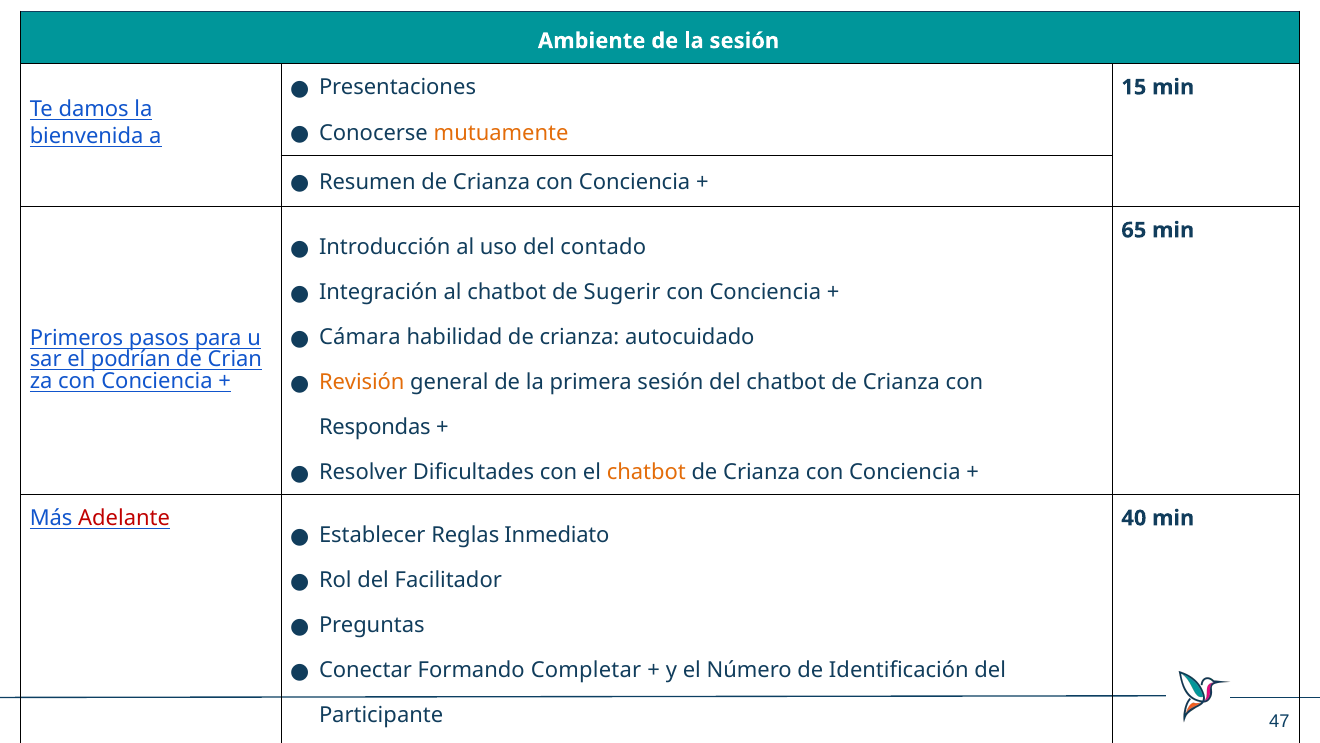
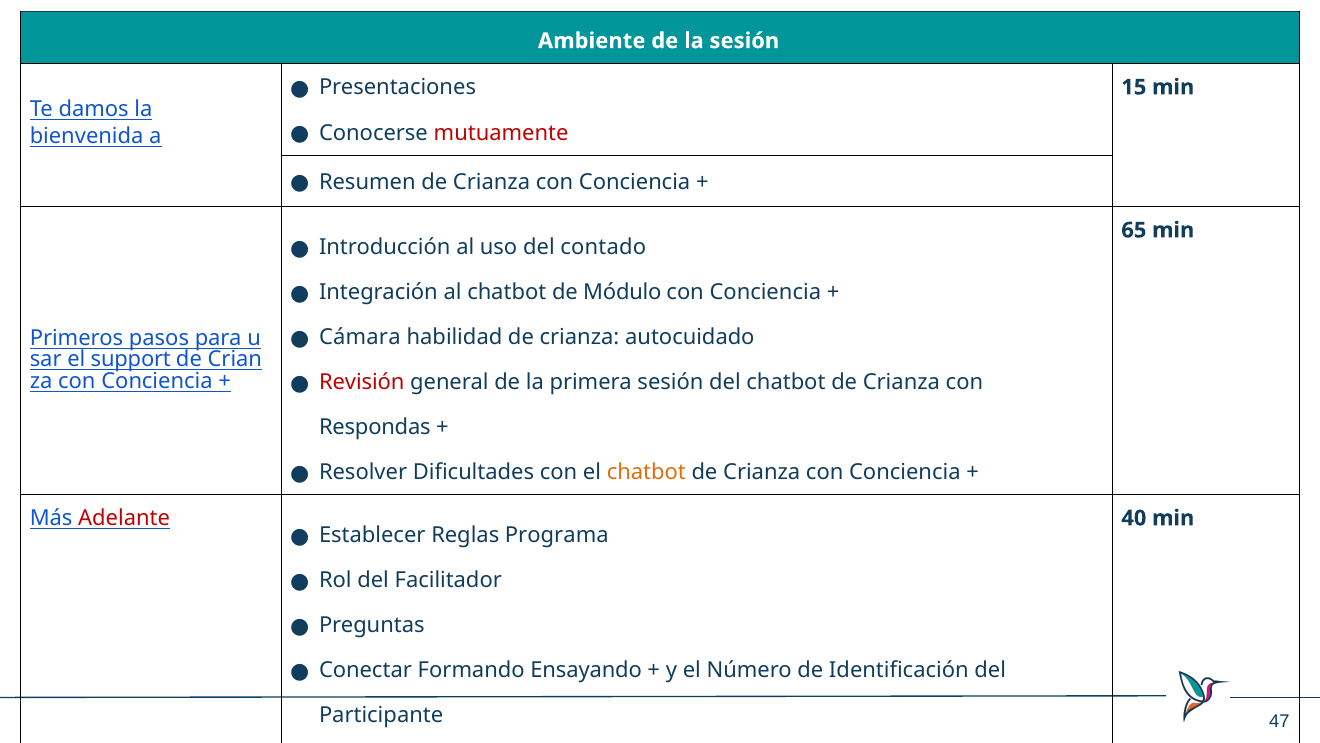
mutuamente colour: orange -> red
Sugerir: Sugerir -> Módulo
podrían: podrían -> support
Revisión colour: orange -> red
Inmediato: Inmediato -> Programa
Completar: Completar -> Ensayando
